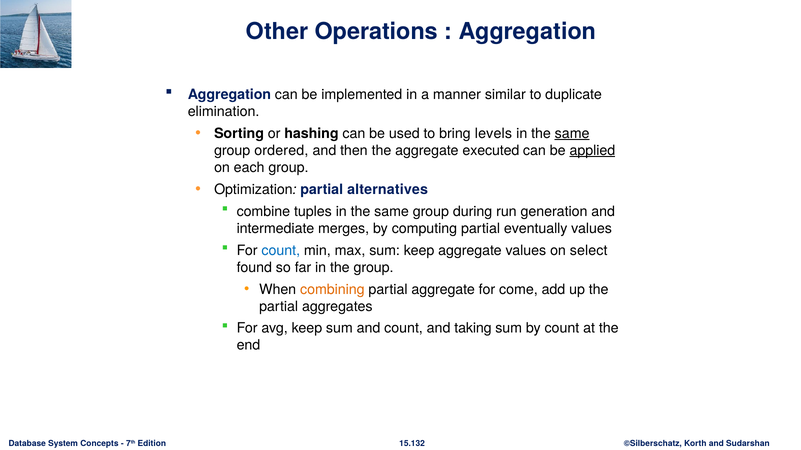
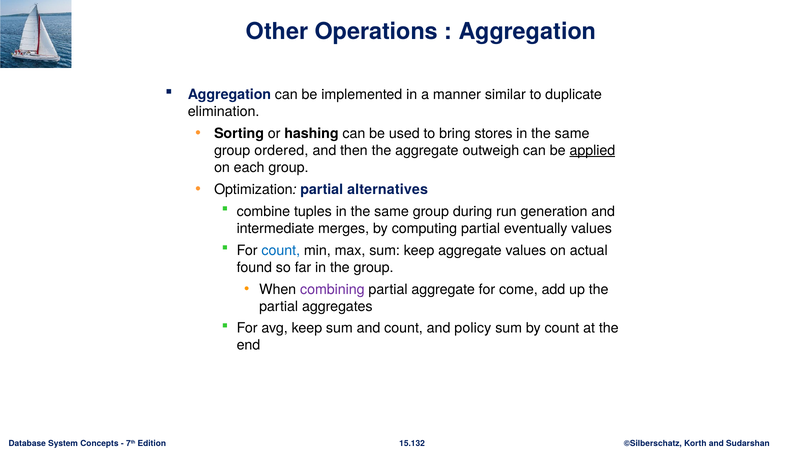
levels: levels -> stores
same at (572, 134) underline: present -> none
executed: executed -> outweigh
select: select -> actual
combining colour: orange -> purple
taking: taking -> policy
